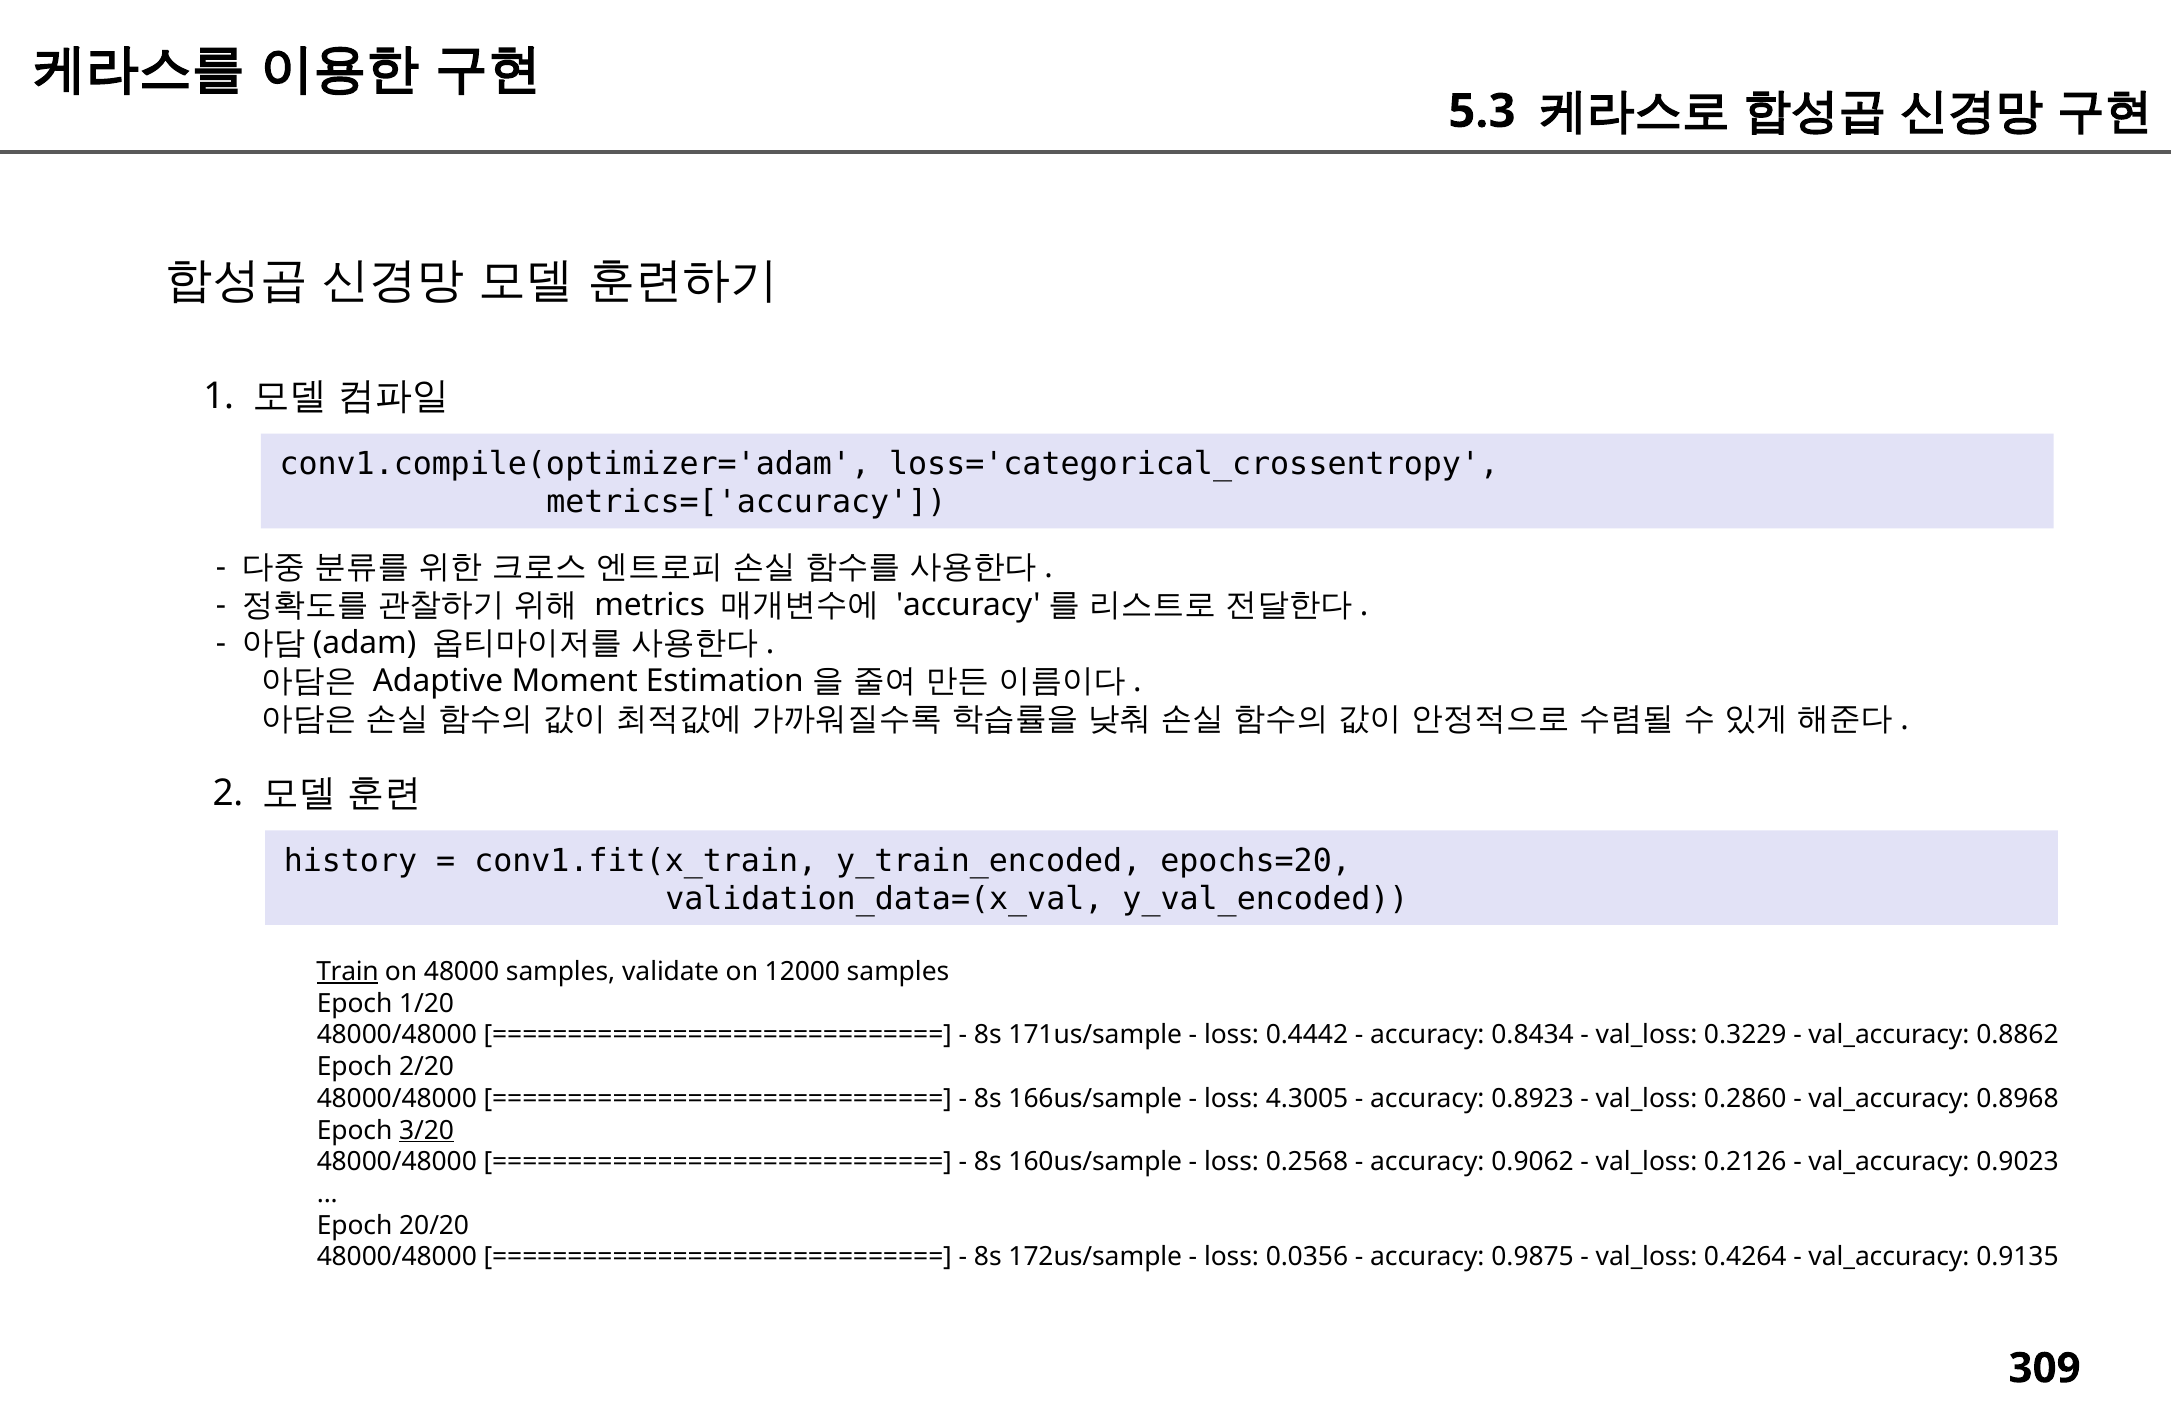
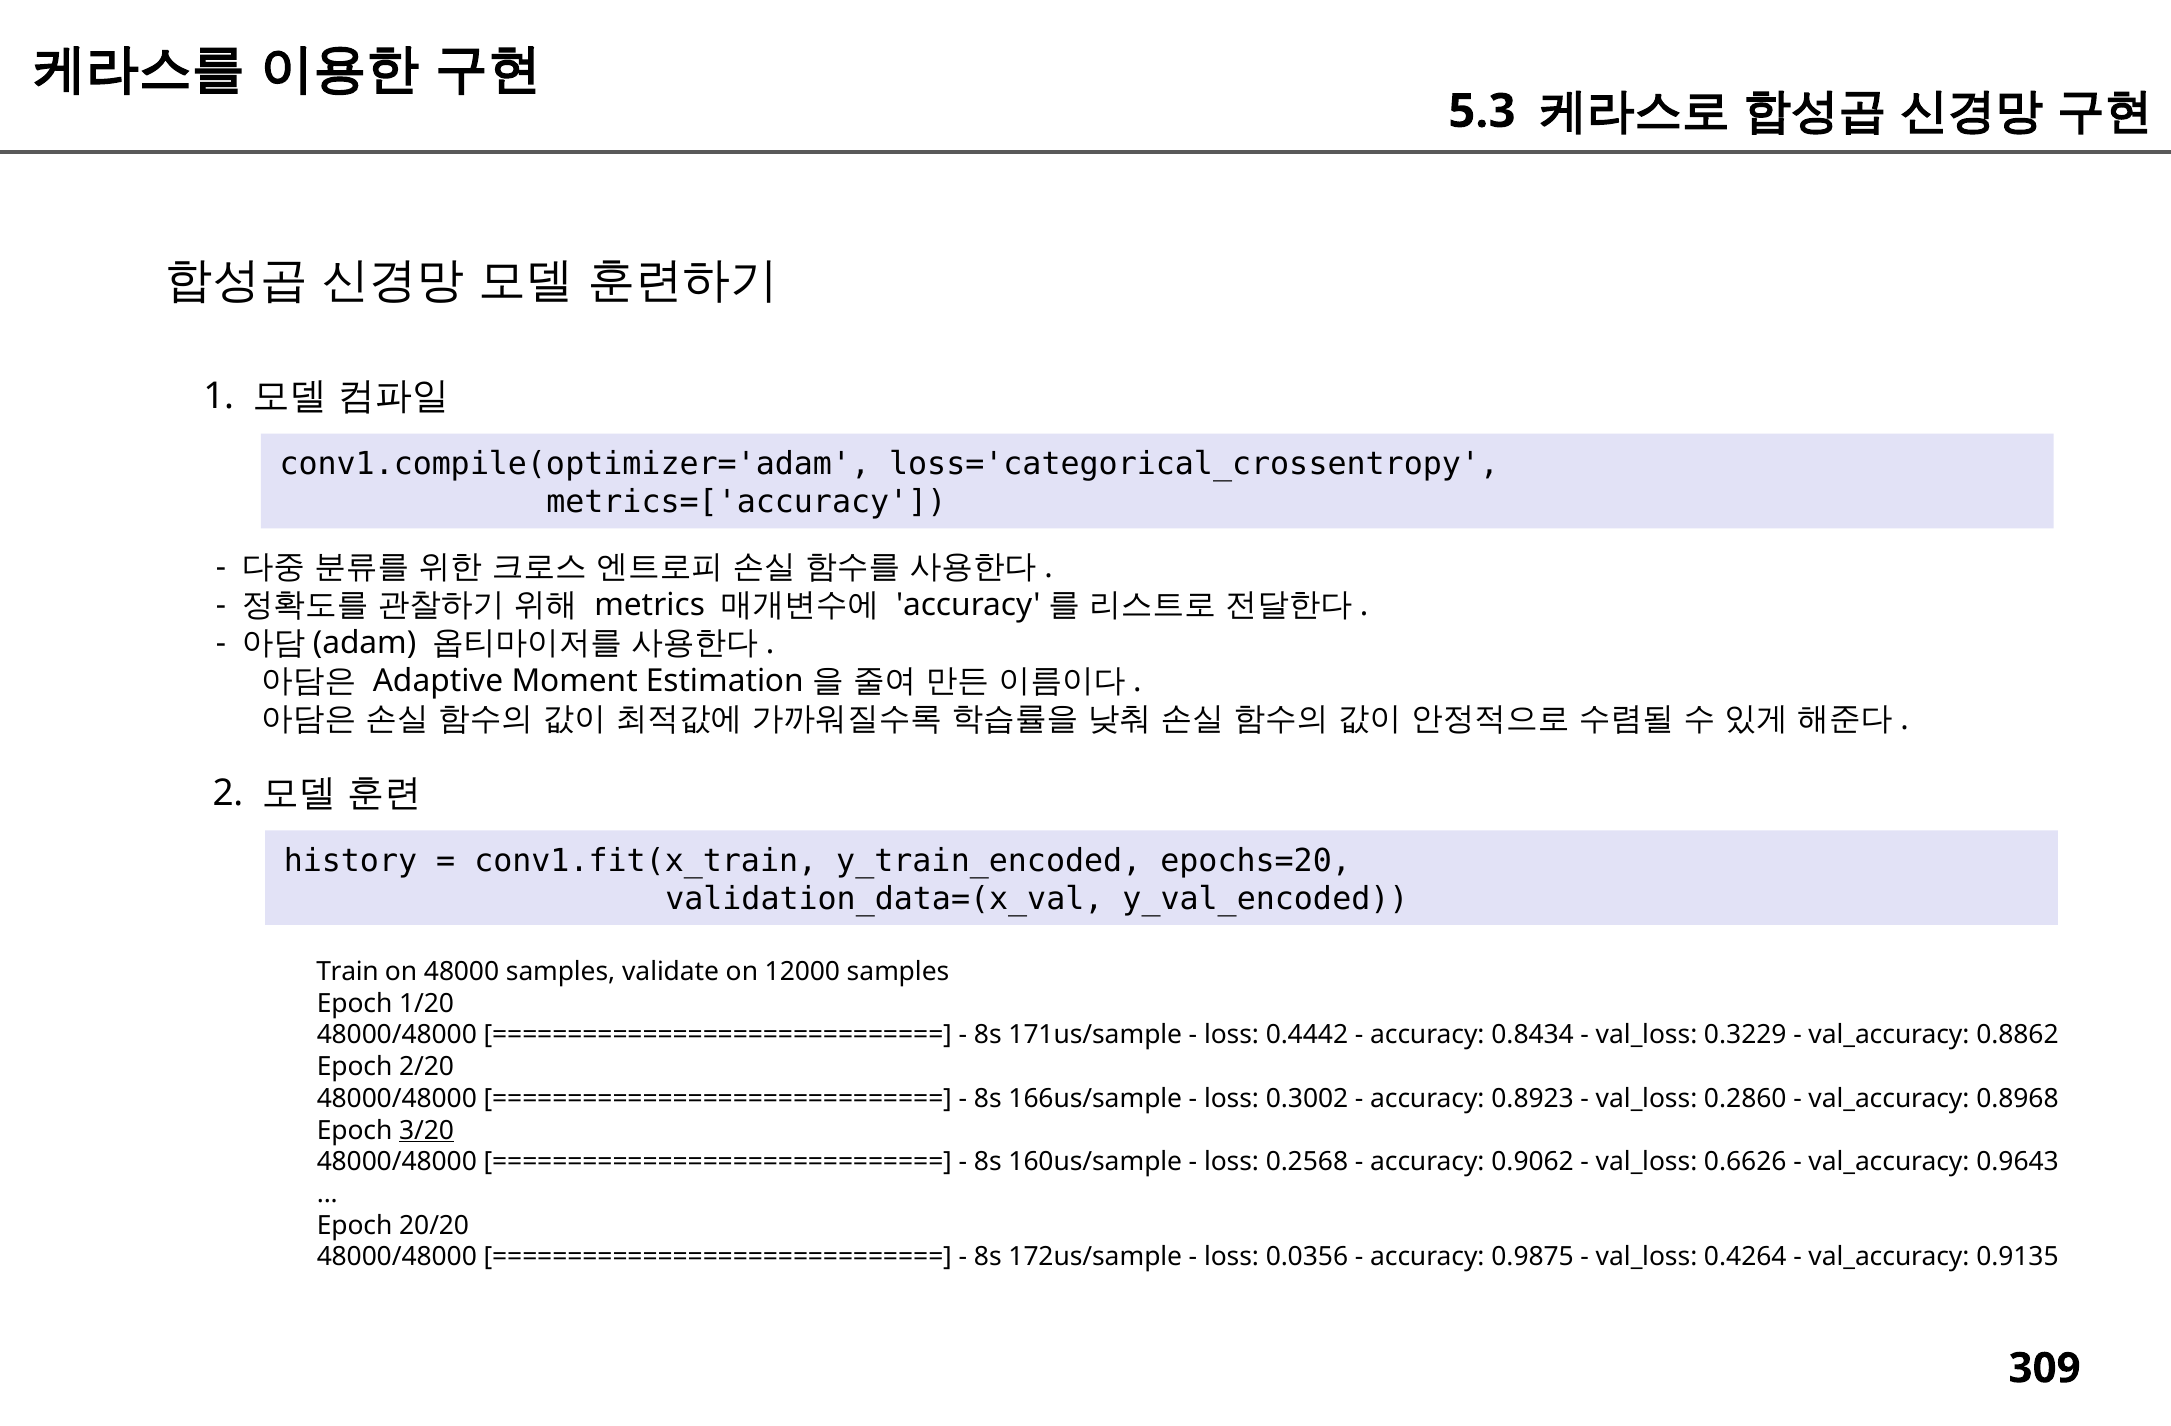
Train underline: present -> none
4.3005: 4.3005 -> 0.3002
0.2126: 0.2126 -> 0.6626
0.9023: 0.9023 -> 0.9643
